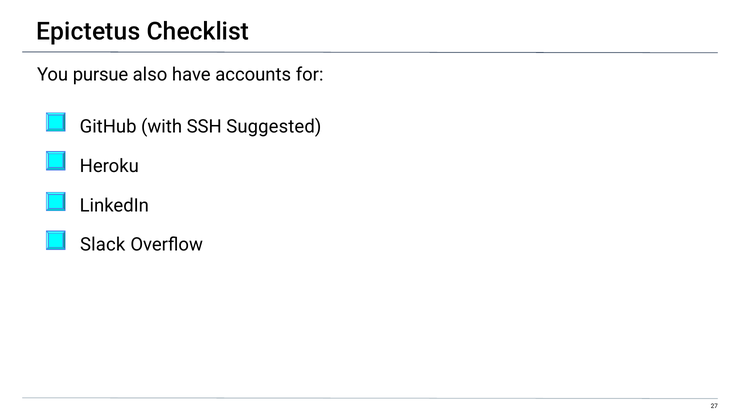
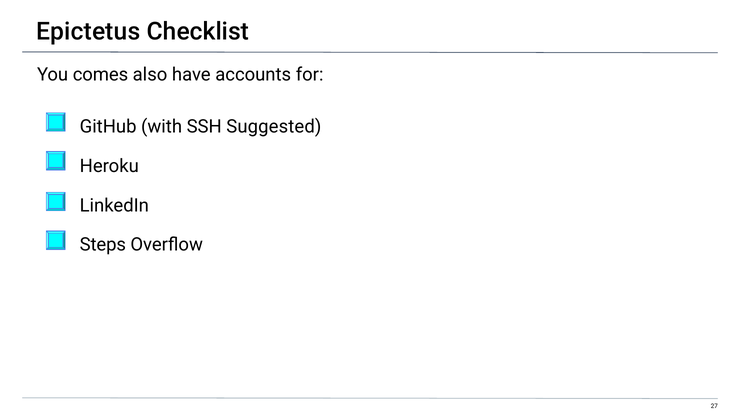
pursue: pursue -> comes
Slack: Slack -> Steps
